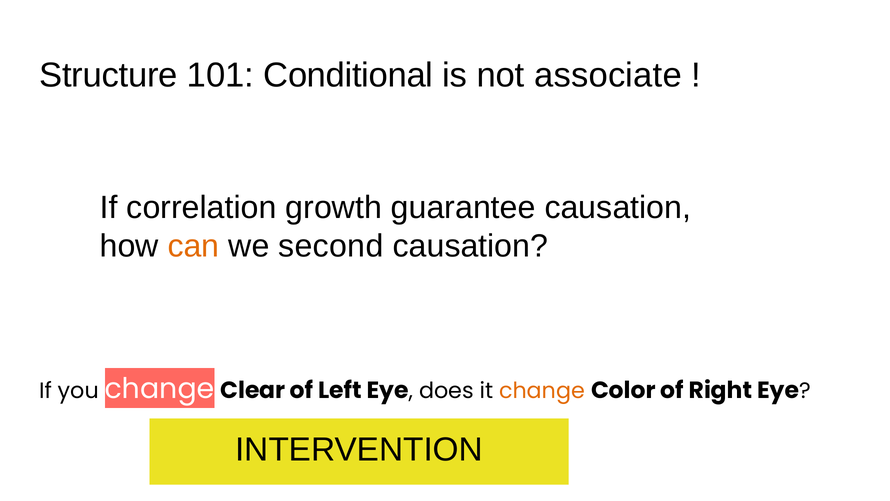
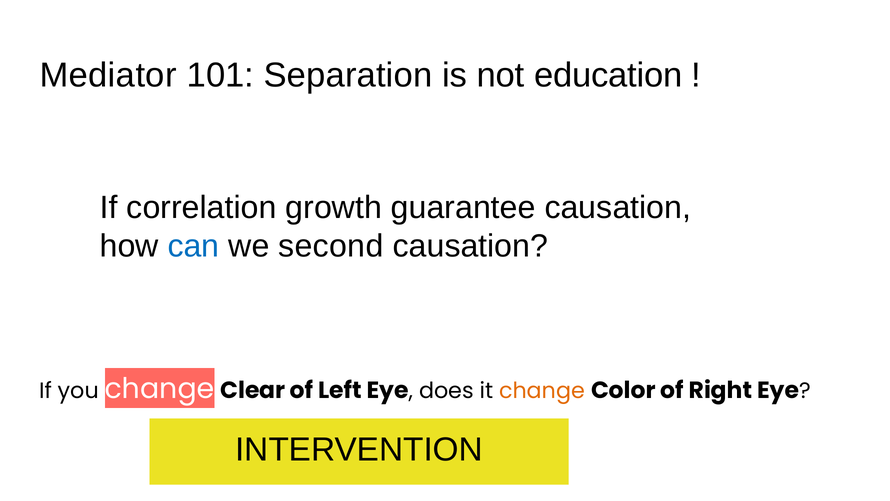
Structure: Structure -> Mediator
Conditional: Conditional -> Separation
associate: associate -> education
can colour: orange -> blue
